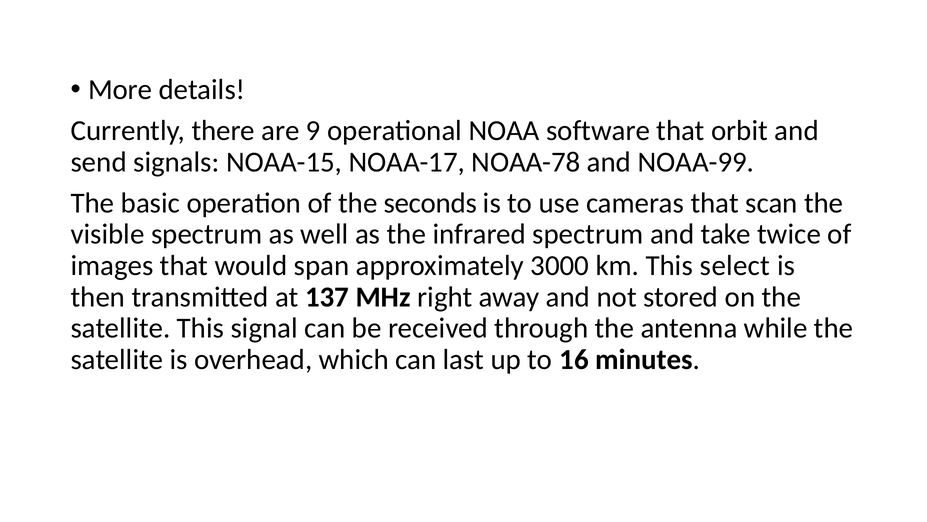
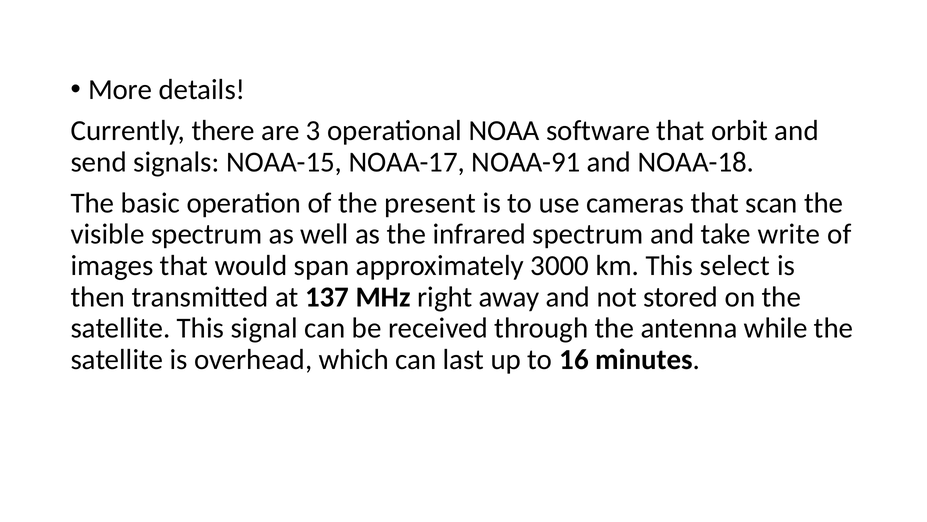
9: 9 -> 3
NOAA-78: NOAA-78 -> NOAA-91
NOAA-99: NOAA-99 -> NOAA-18
seconds: seconds -> present
twice: twice -> write
